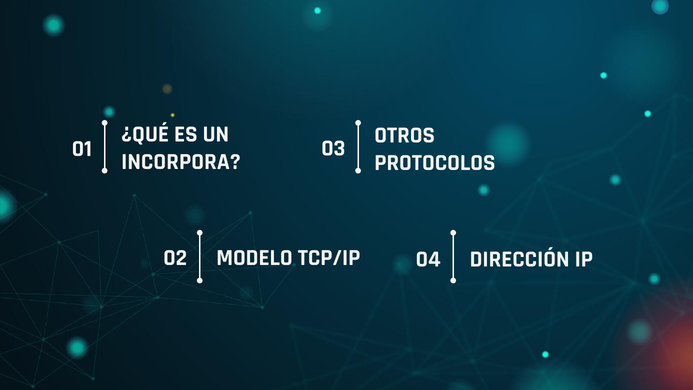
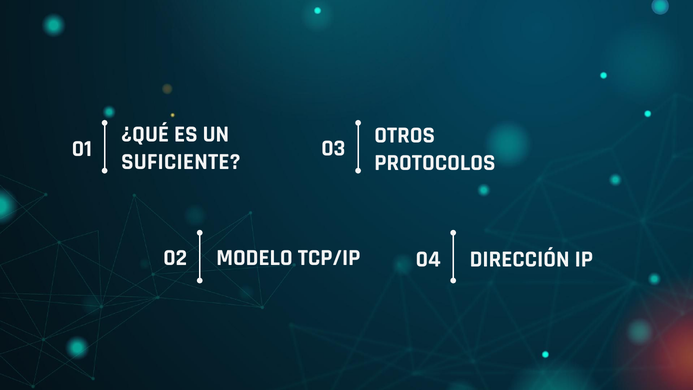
INCORPORA: INCORPORA -> SUFICIENTE
